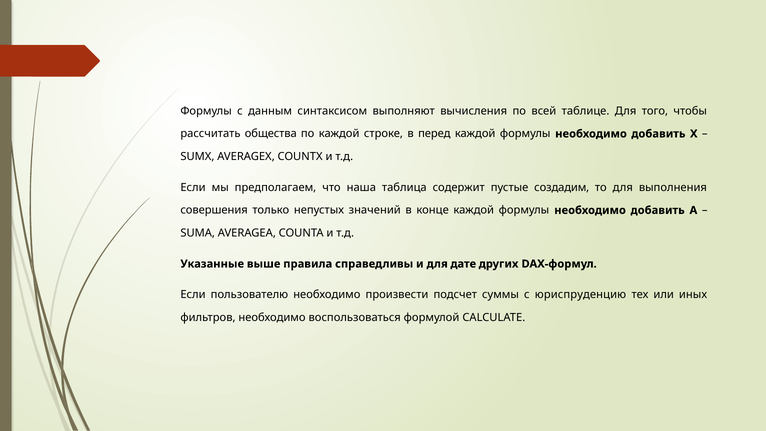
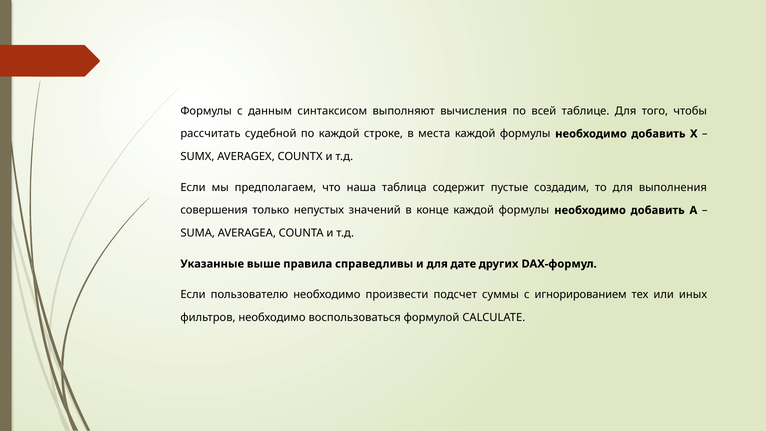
общества: общества -> судебной
перед: перед -> места
юриспруденцию: юриспруденцию -> игнорированием
